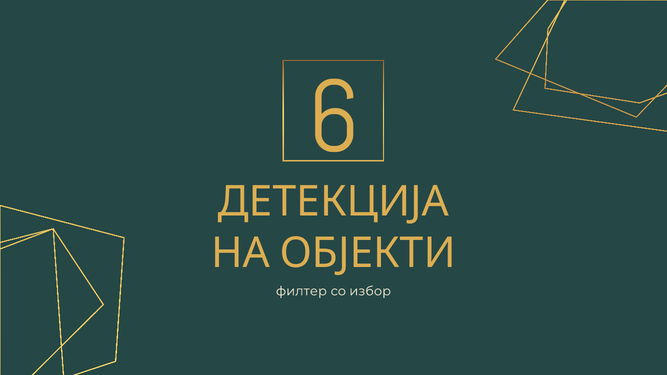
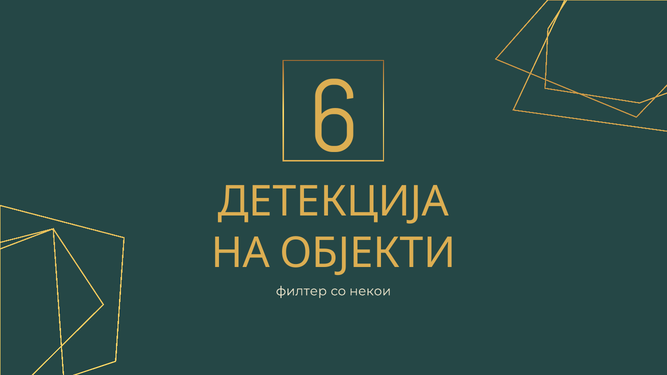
избор: избор -> некои
